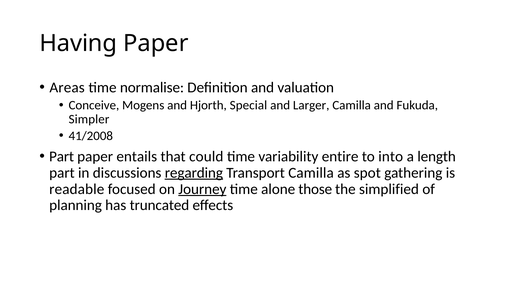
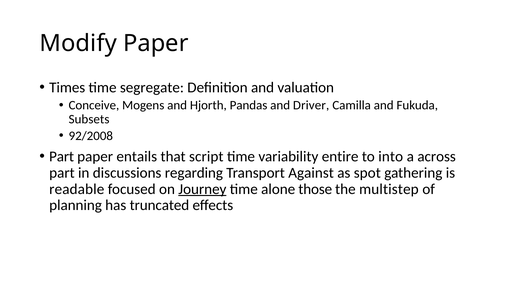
Having: Having -> Modify
Areas: Areas -> Times
normalise: normalise -> segregate
Special: Special -> Pandas
Larger: Larger -> Driver
Simpler: Simpler -> Subsets
41/2008: 41/2008 -> 92/2008
could: could -> script
length: length -> across
regarding underline: present -> none
Transport Camilla: Camilla -> Against
simplified: simplified -> multistep
